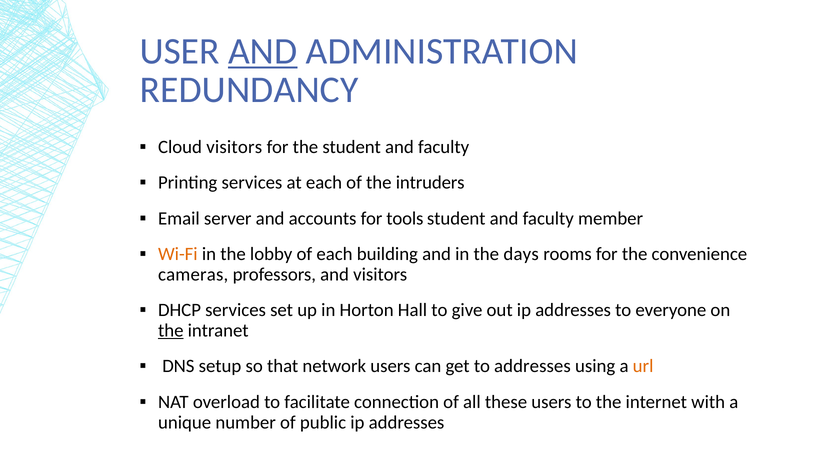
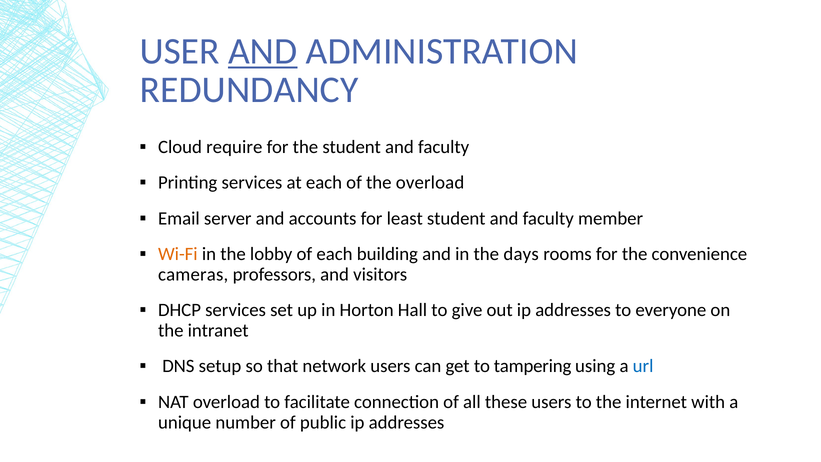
Cloud visitors: visitors -> require
the intruders: intruders -> overload
tools: tools -> least
the at (171, 330) underline: present -> none
to addresses: addresses -> tampering
url colour: orange -> blue
